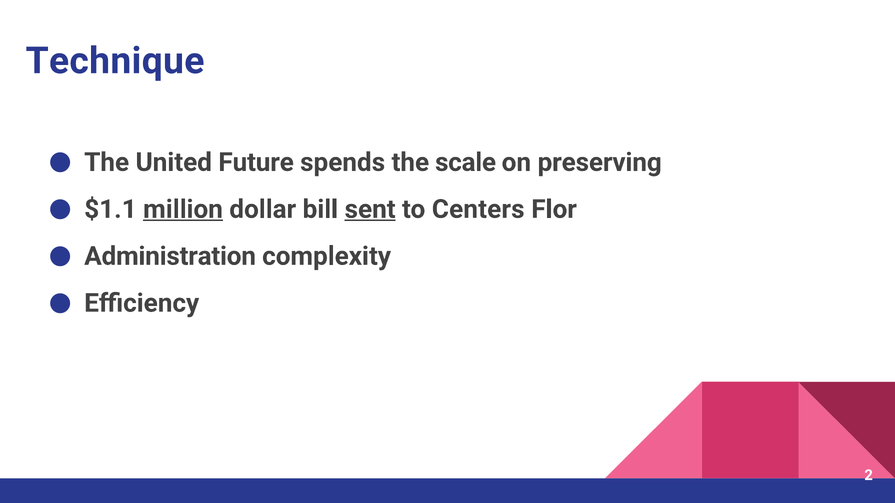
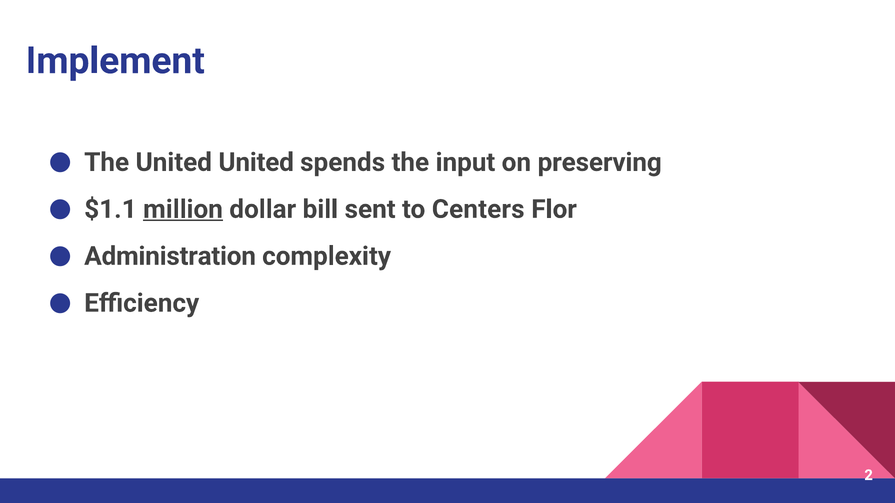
Technique: Technique -> Implement
United Future: Future -> United
scale: scale -> input
sent underline: present -> none
